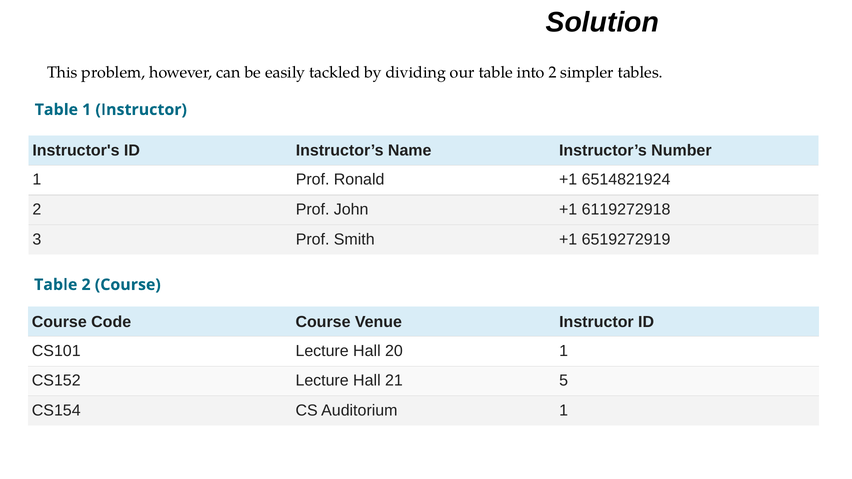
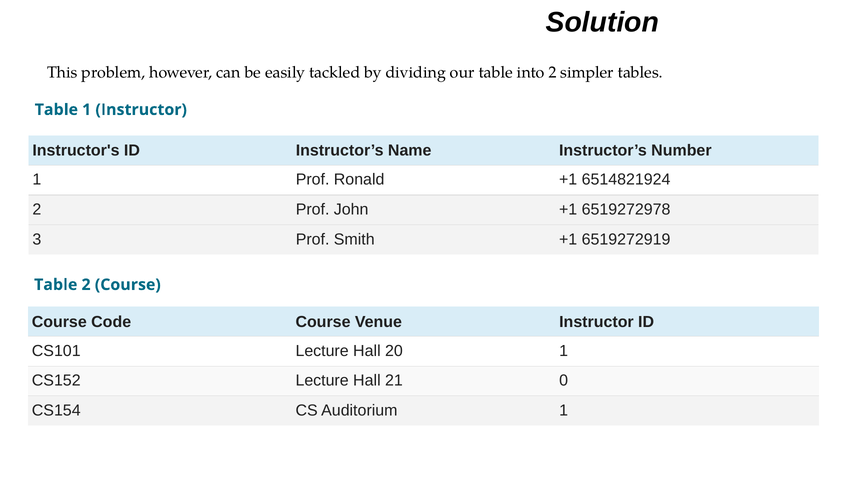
6119272918: 6119272918 -> 6519272978
5: 5 -> 0
